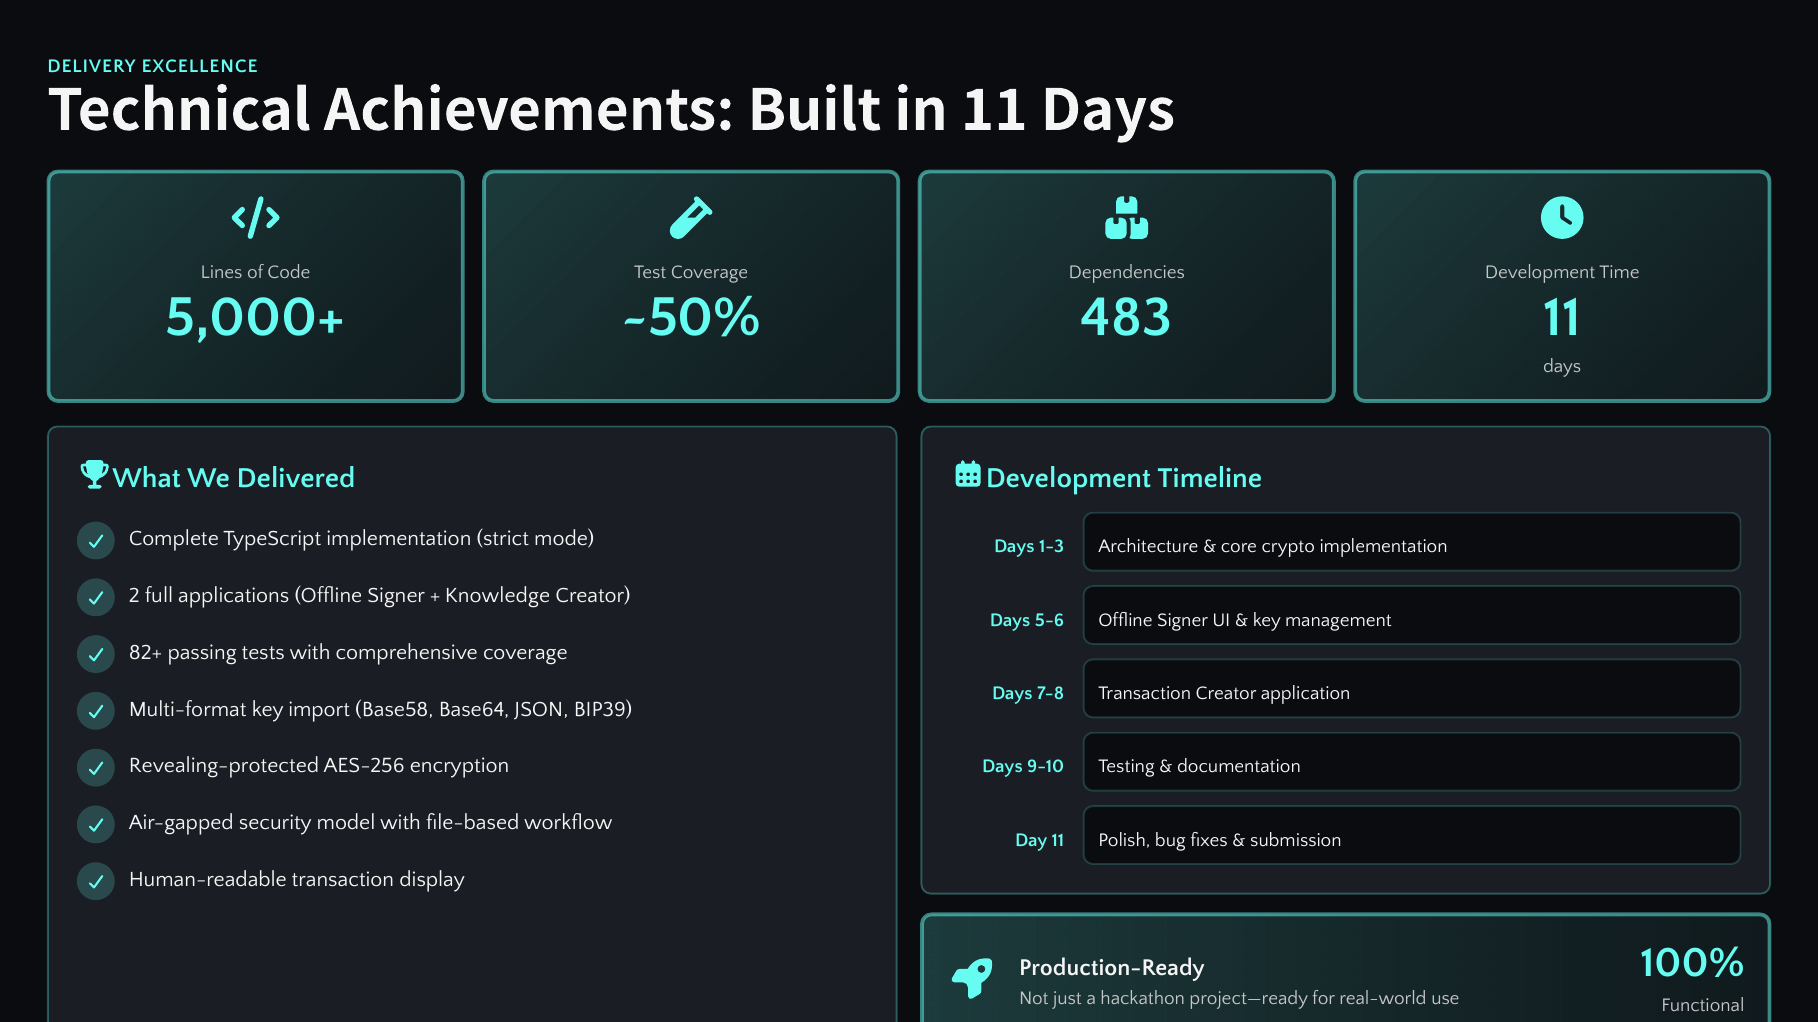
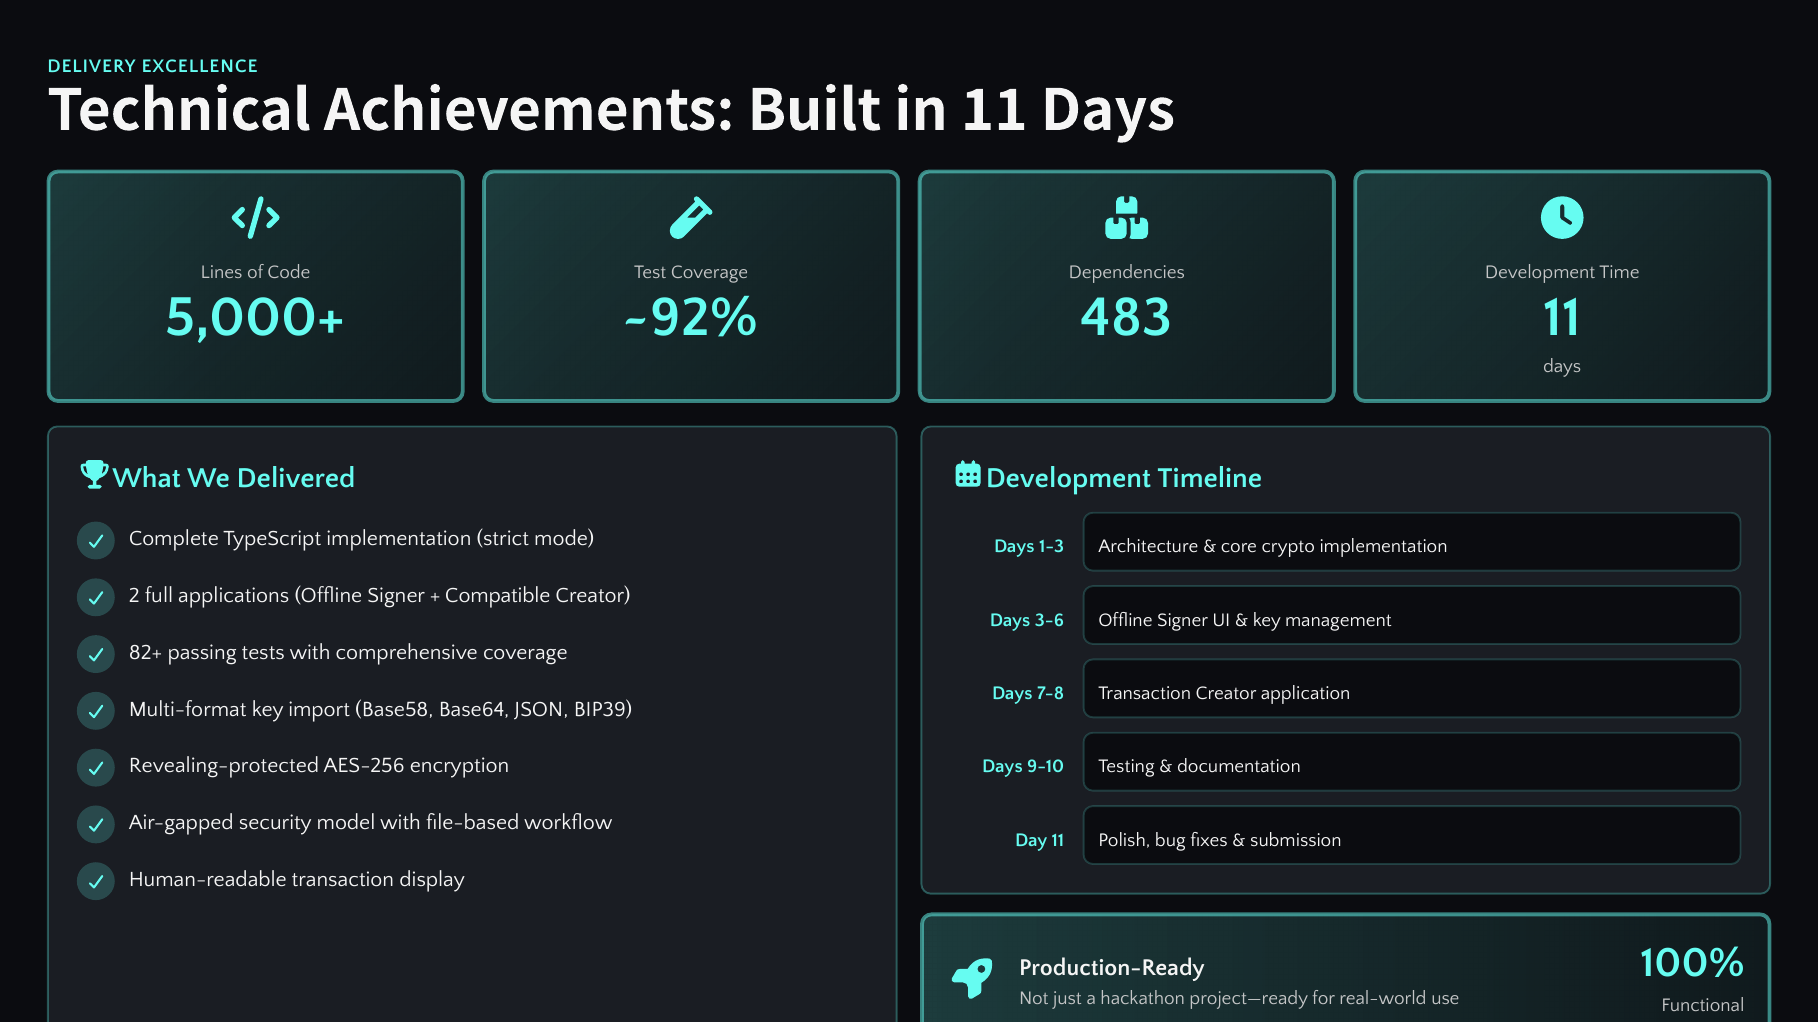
~50%: ~50% -> ~92%
Knowledge: Knowledge -> Compatible
5-6: 5-6 -> 3-6
